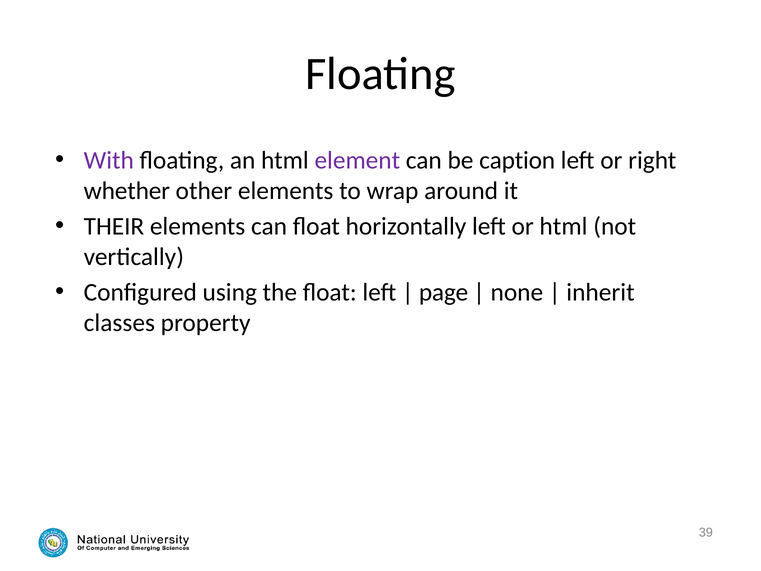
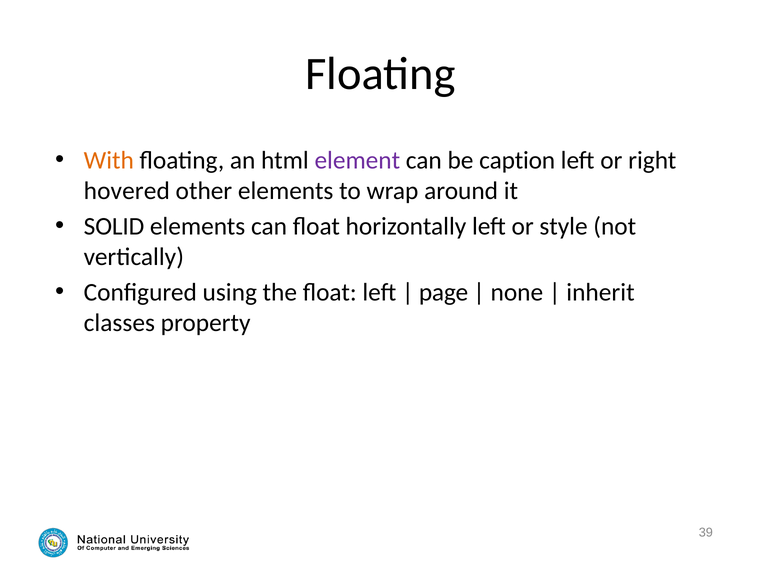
With colour: purple -> orange
whether: whether -> hovered
THEIR: THEIR -> SOLID
or html: html -> style
